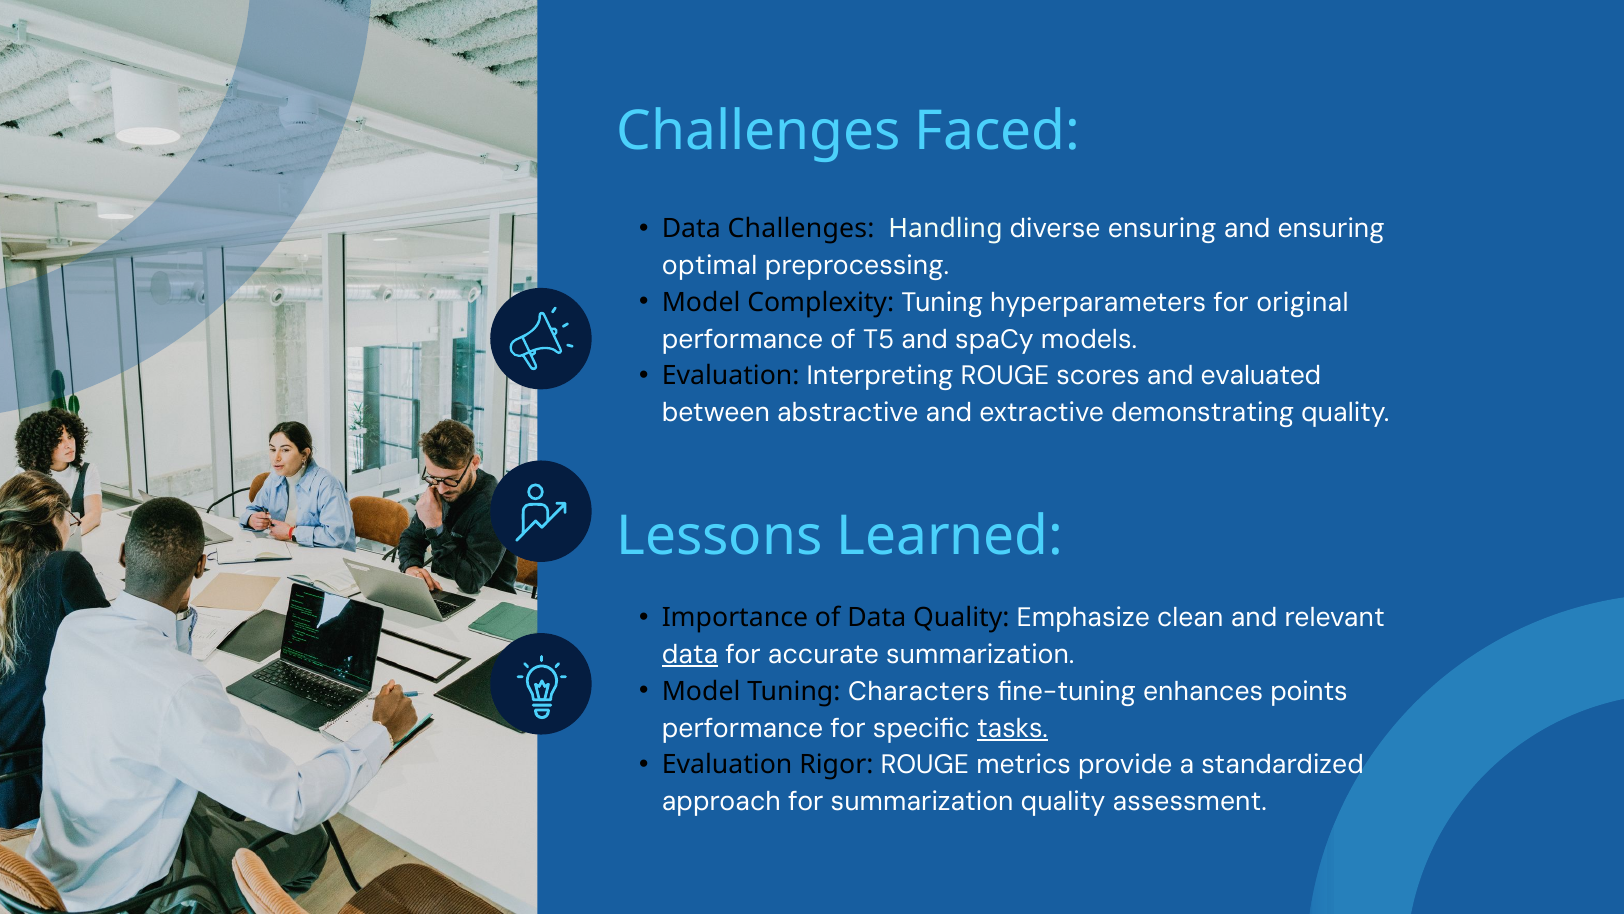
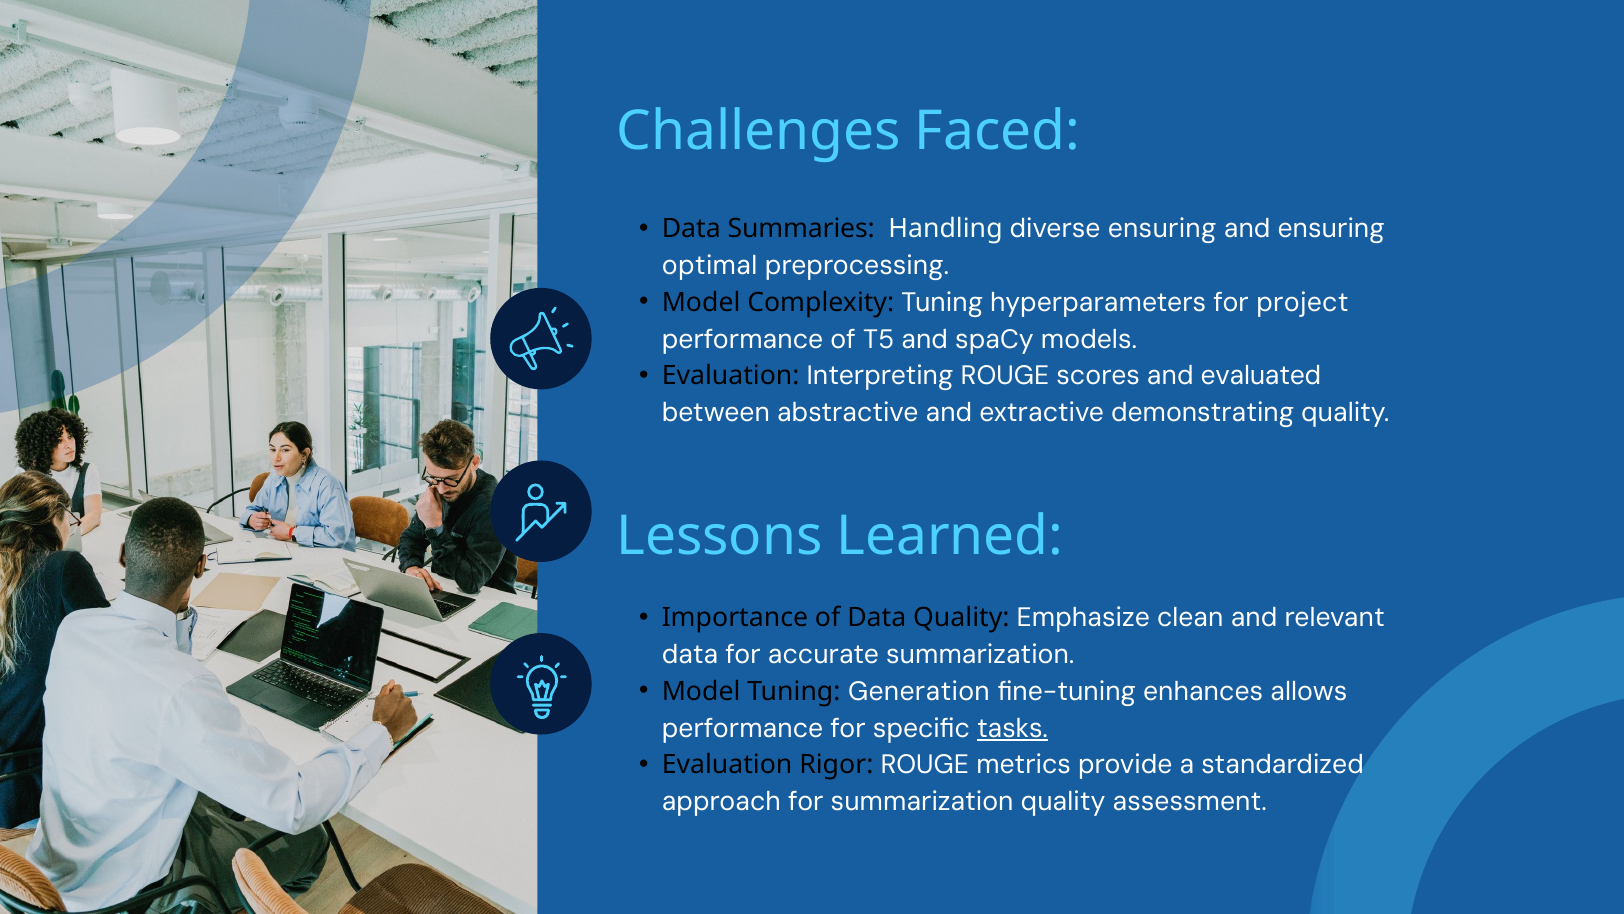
Data Challenges: Challenges -> Summaries
original: original -> project
data at (690, 654) underline: present -> none
Characters: Characters -> Generation
points: points -> allows
